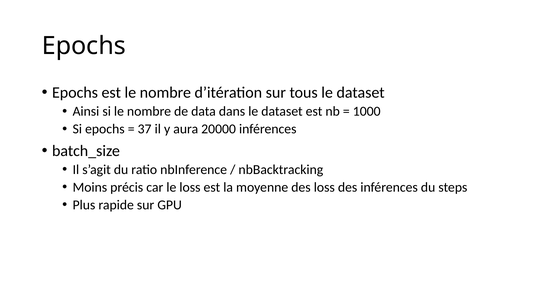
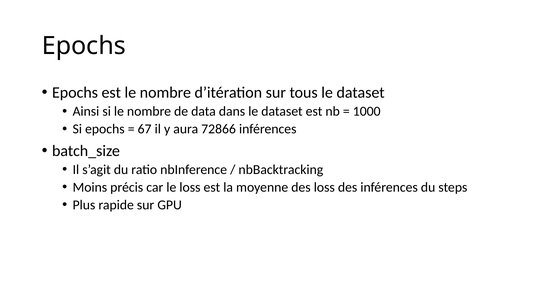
37: 37 -> 67
20000: 20000 -> 72866
